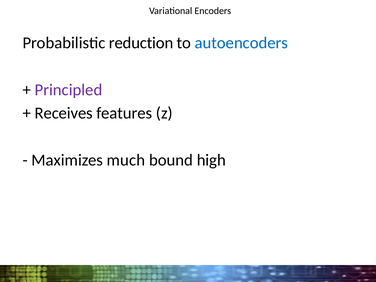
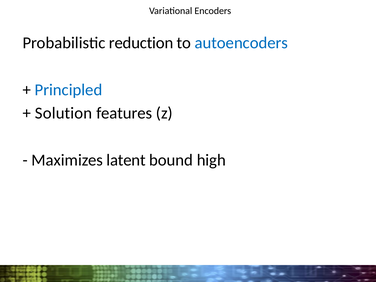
Principled colour: purple -> blue
Receives: Receives -> Solution
much: much -> latent
